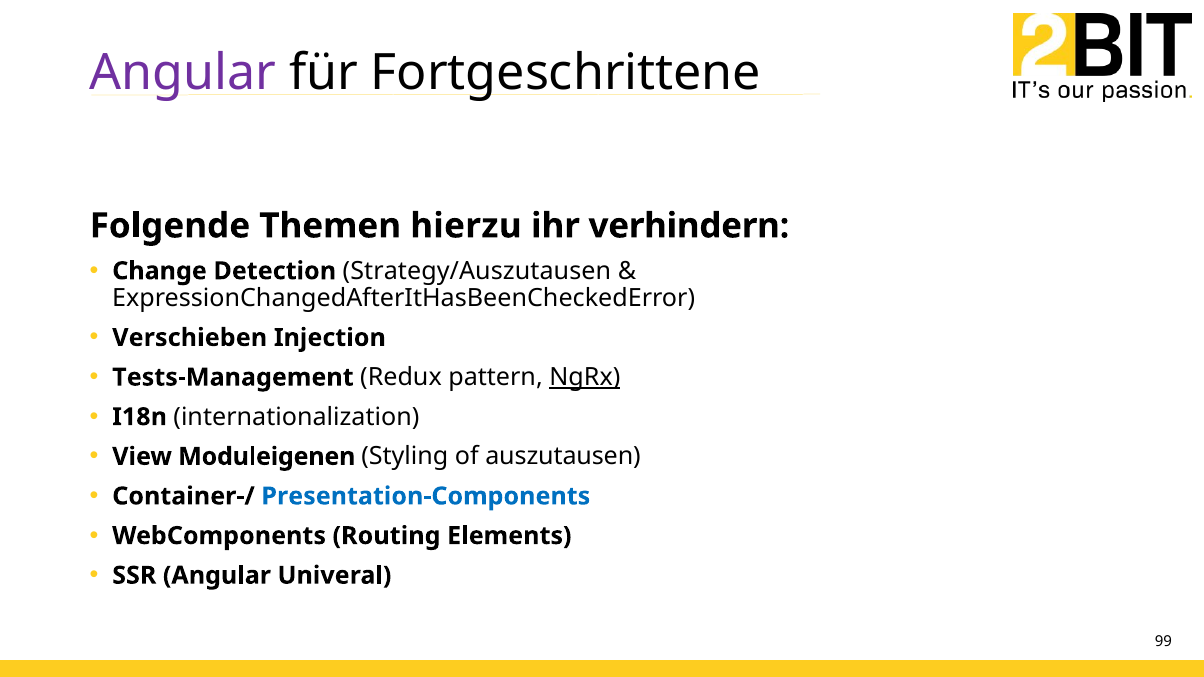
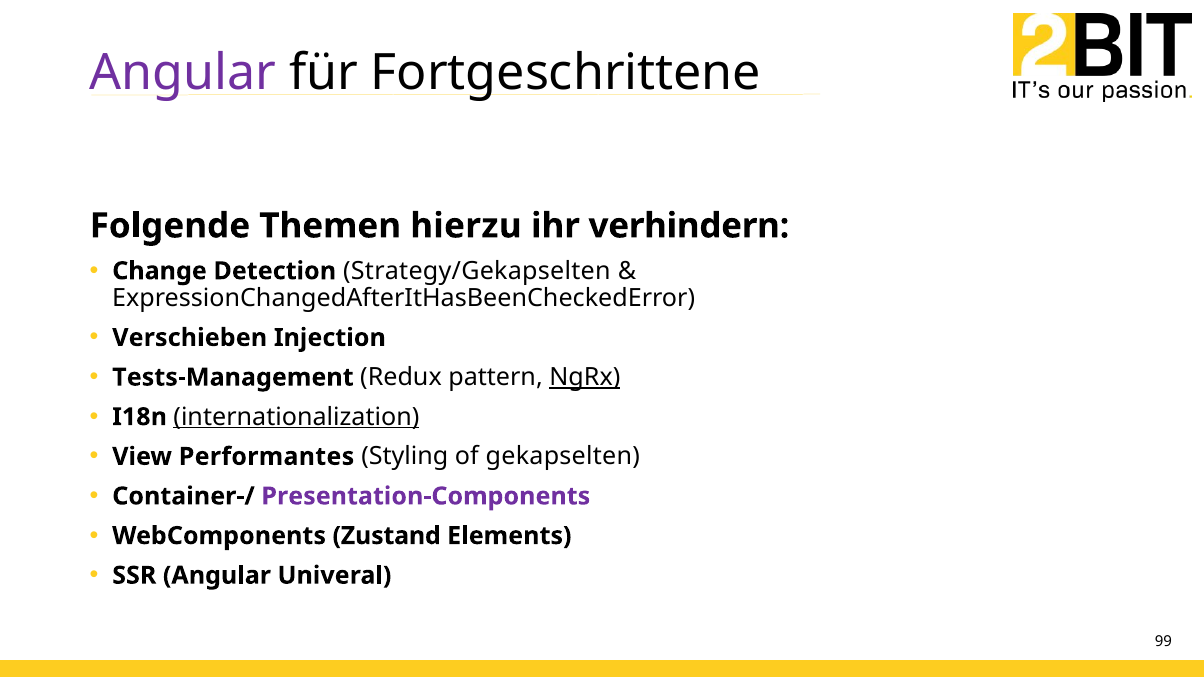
Strategy/Auszutausen: Strategy/Auszutausen -> Strategy/Gekapselten
internationalization underline: none -> present
Moduleigenen: Moduleigenen -> Performantes
auszutausen: auszutausen -> gekapselten
Presentation-Components colour: blue -> purple
Routing: Routing -> Zustand
